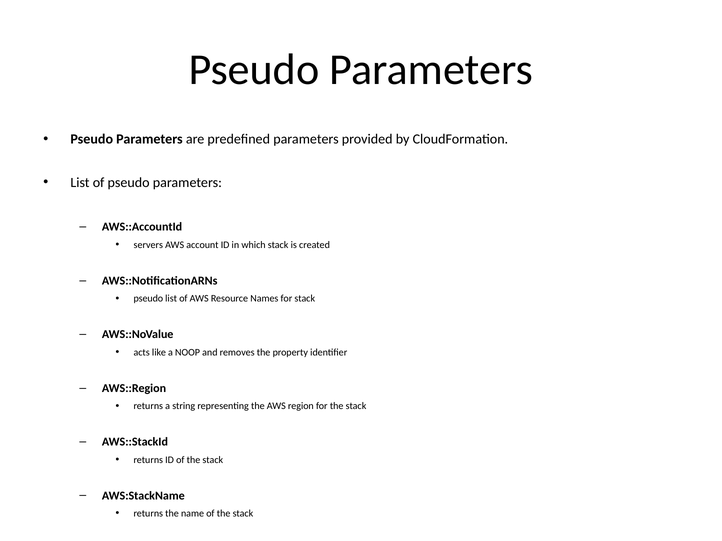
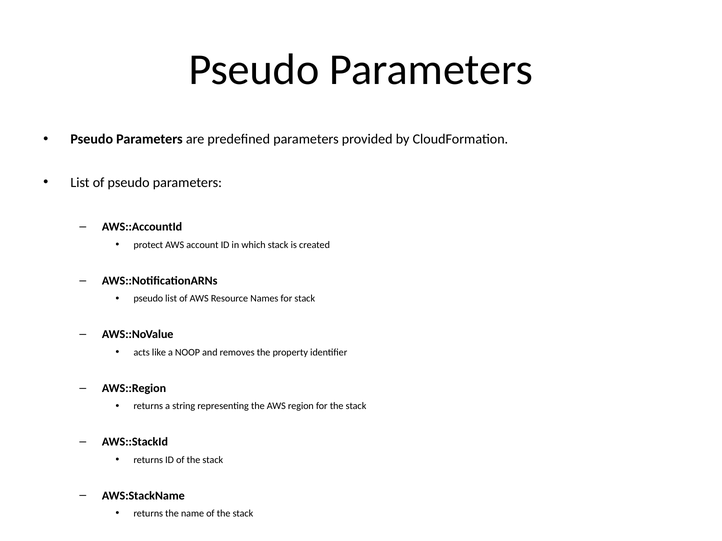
servers: servers -> protect
